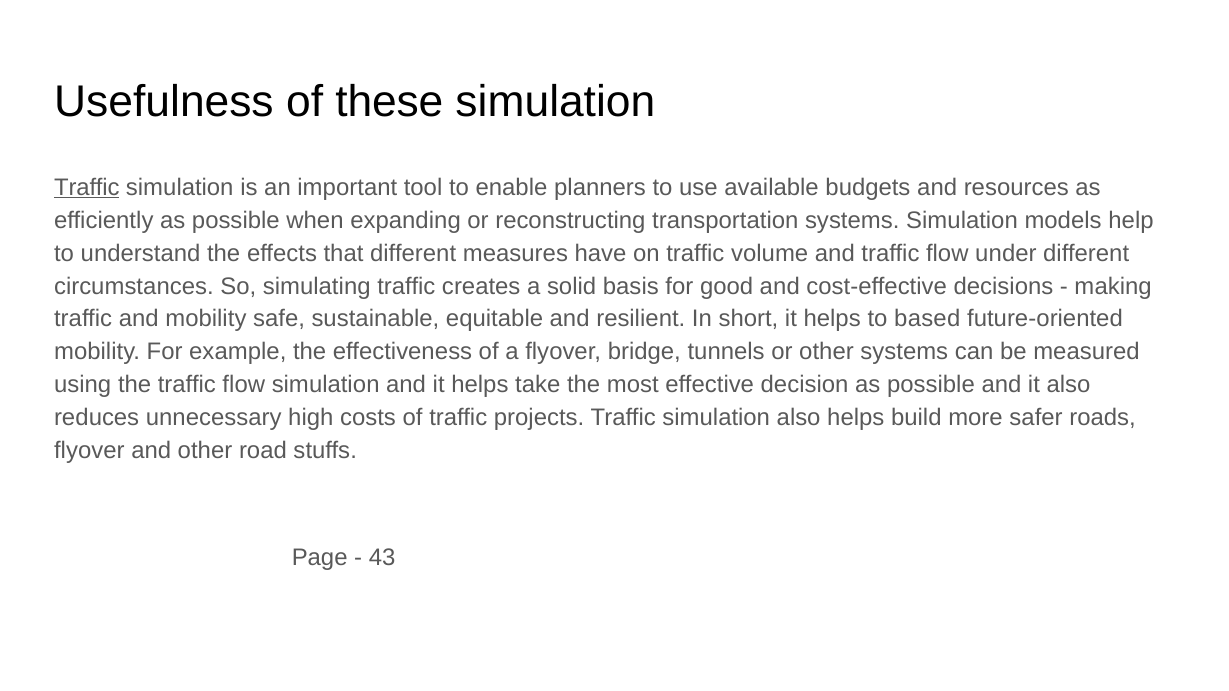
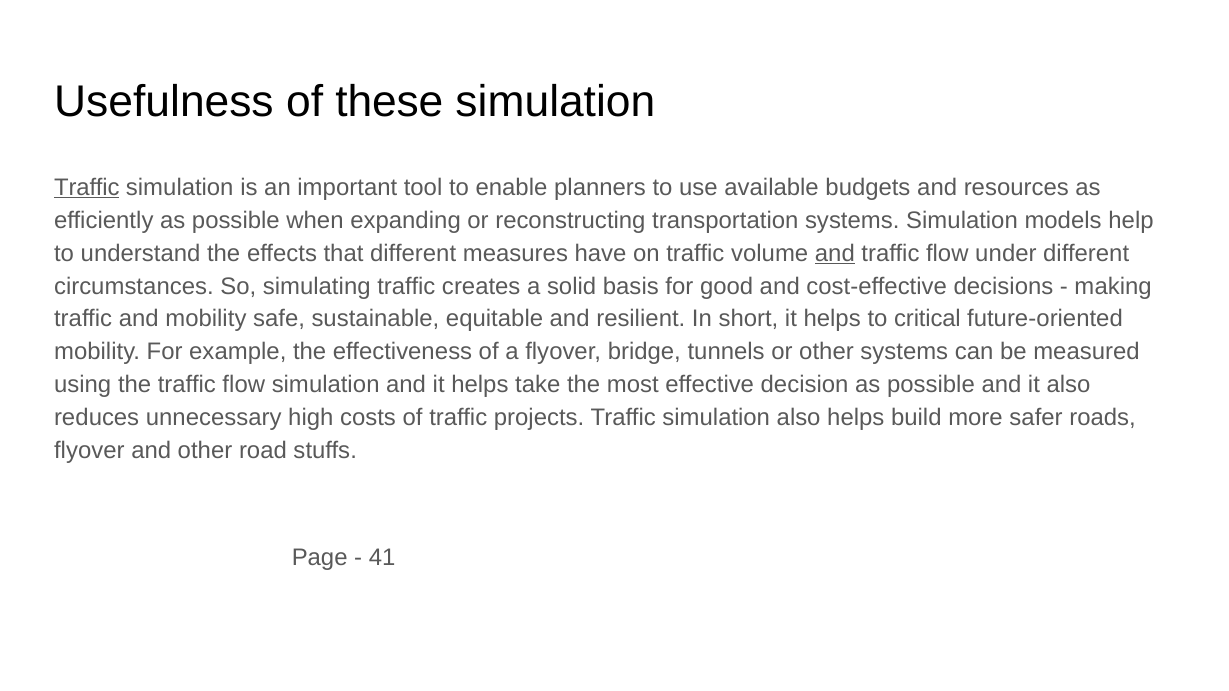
and at (835, 253) underline: none -> present
based: based -> critical
43: 43 -> 41
